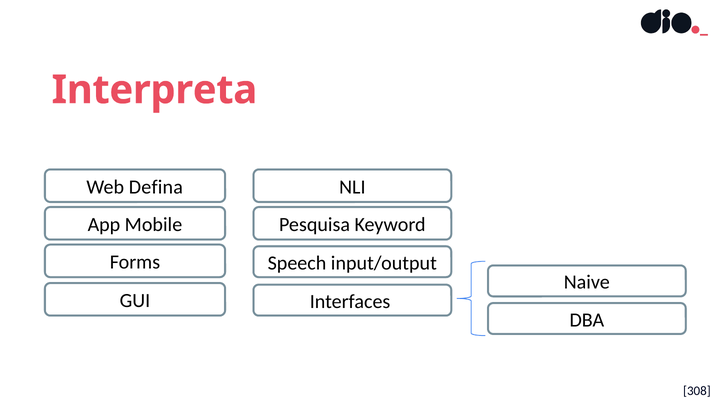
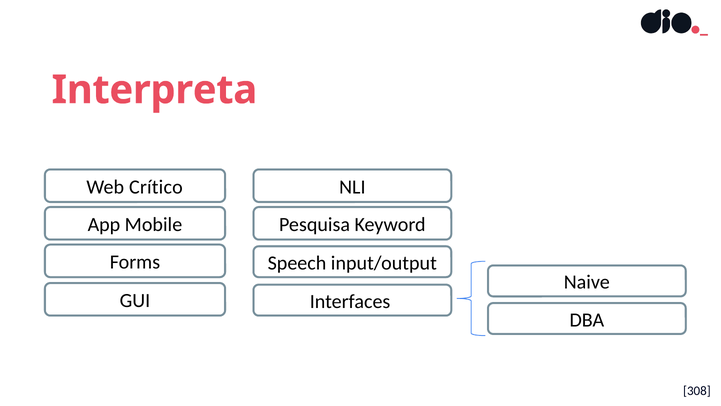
Defina: Defina -> Crítico
